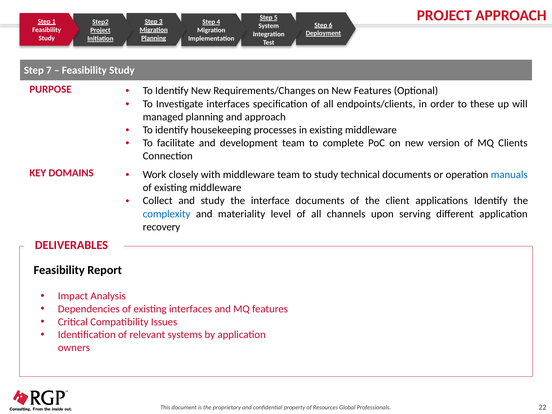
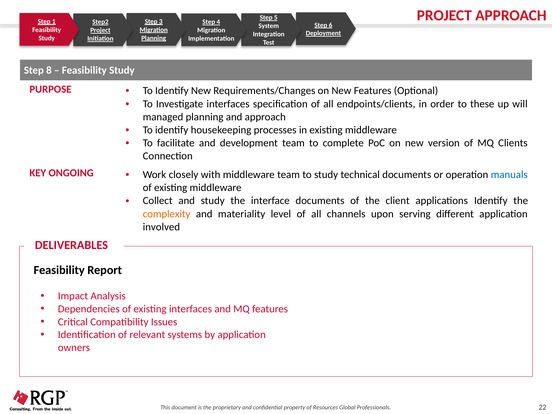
7: 7 -> 8
DOMAINS: DOMAINS -> ONGOING
complexity colour: blue -> orange
recovery: recovery -> involved
